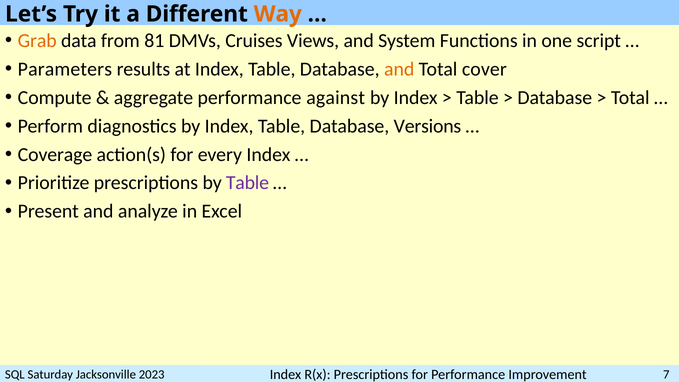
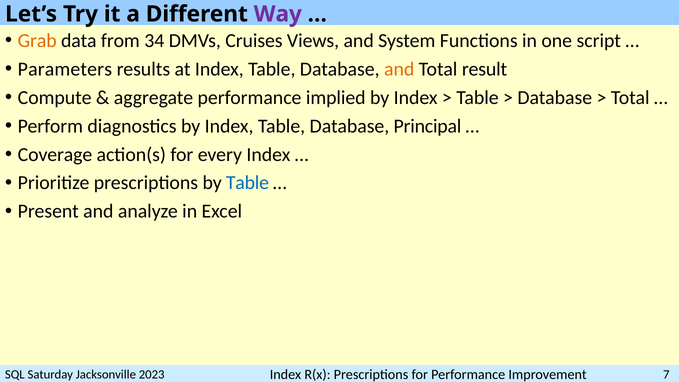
Way colour: orange -> purple
81: 81 -> 34
cover: cover -> result
against: against -> implied
Versions: Versions -> Principal
Table at (247, 183) colour: purple -> blue
